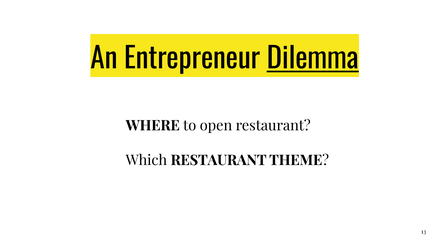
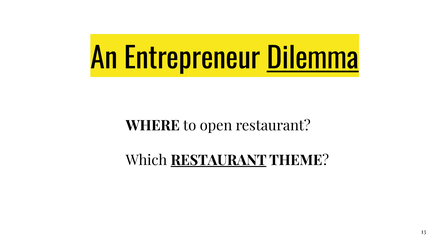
RESTAURANT at (219, 161) underline: none -> present
